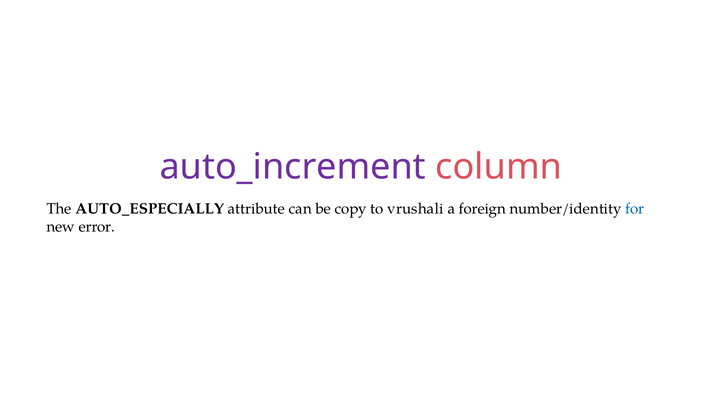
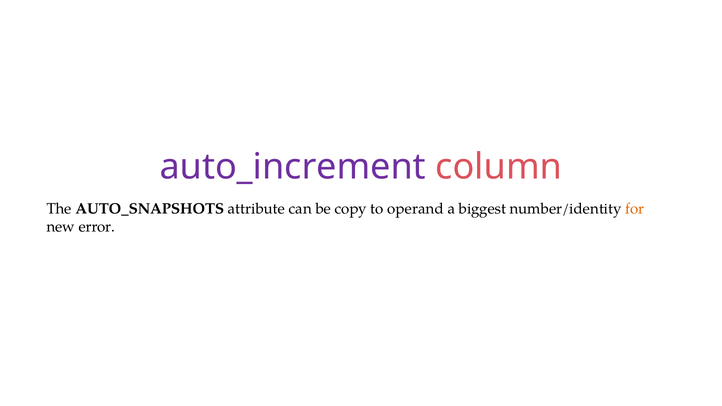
AUTO_ESPECIALLY: AUTO_ESPECIALLY -> AUTO_SNAPSHOTS
vrushali: vrushali -> operand
foreign: foreign -> biggest
for colour: blue -> orange
